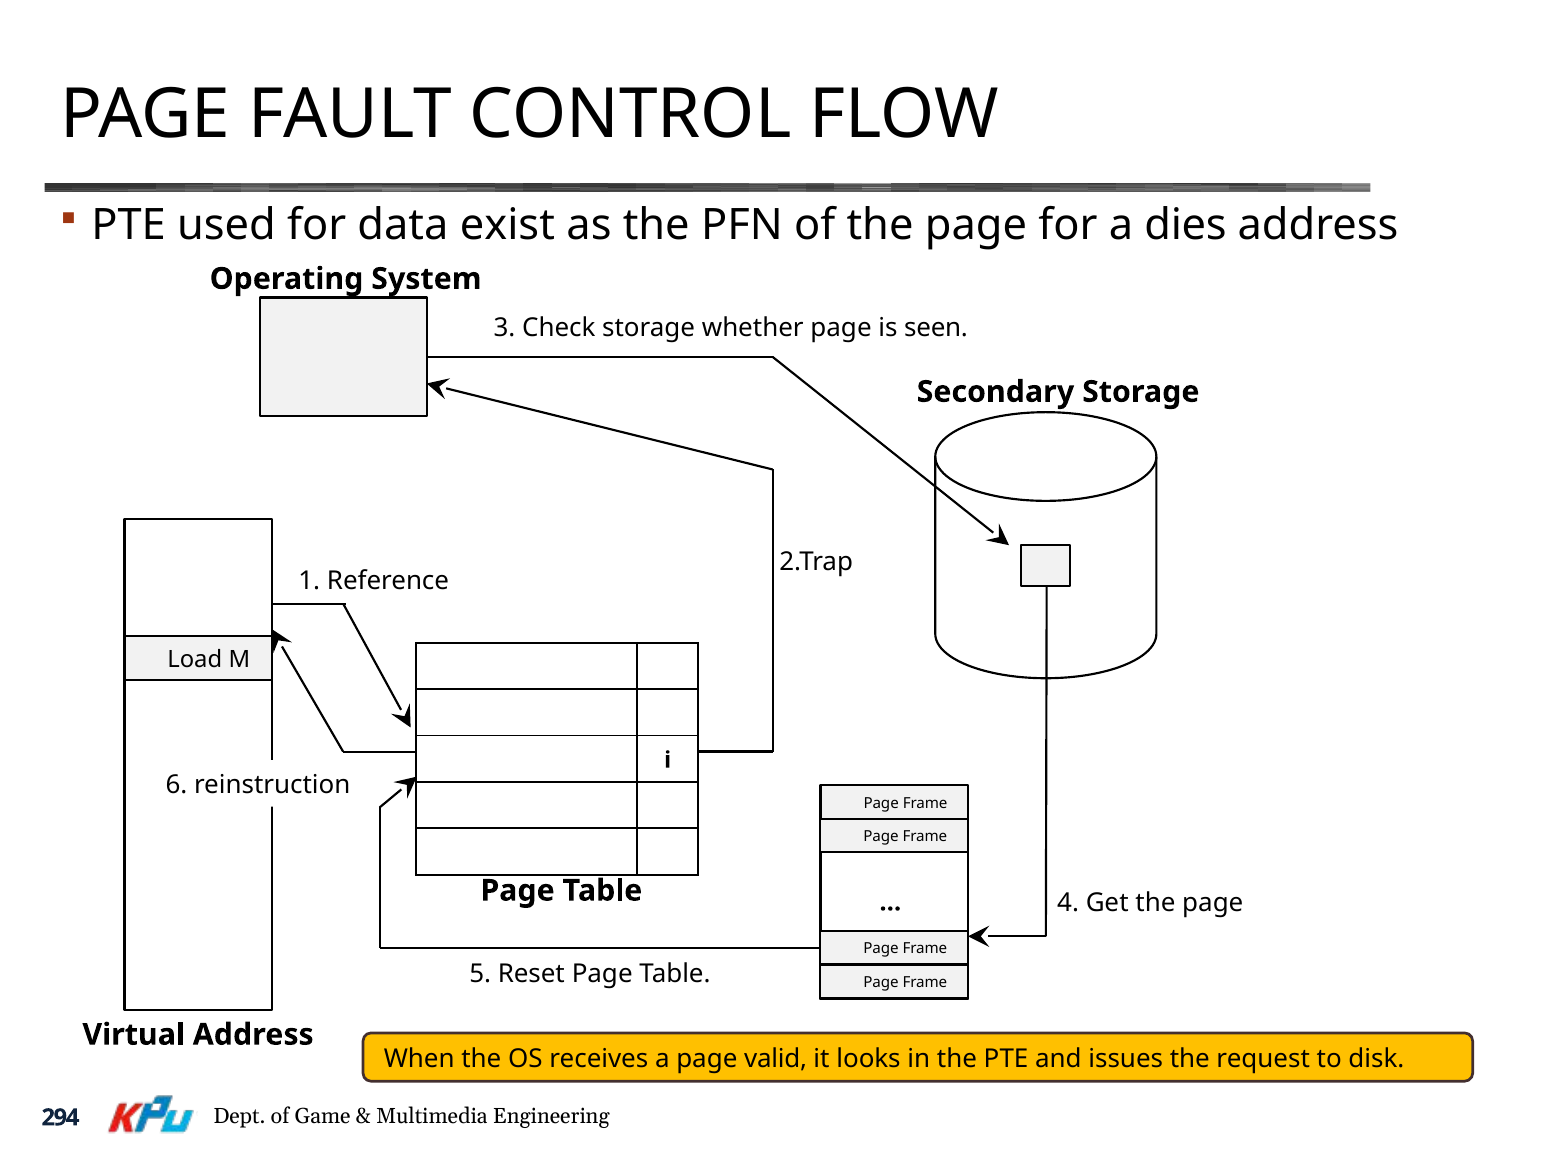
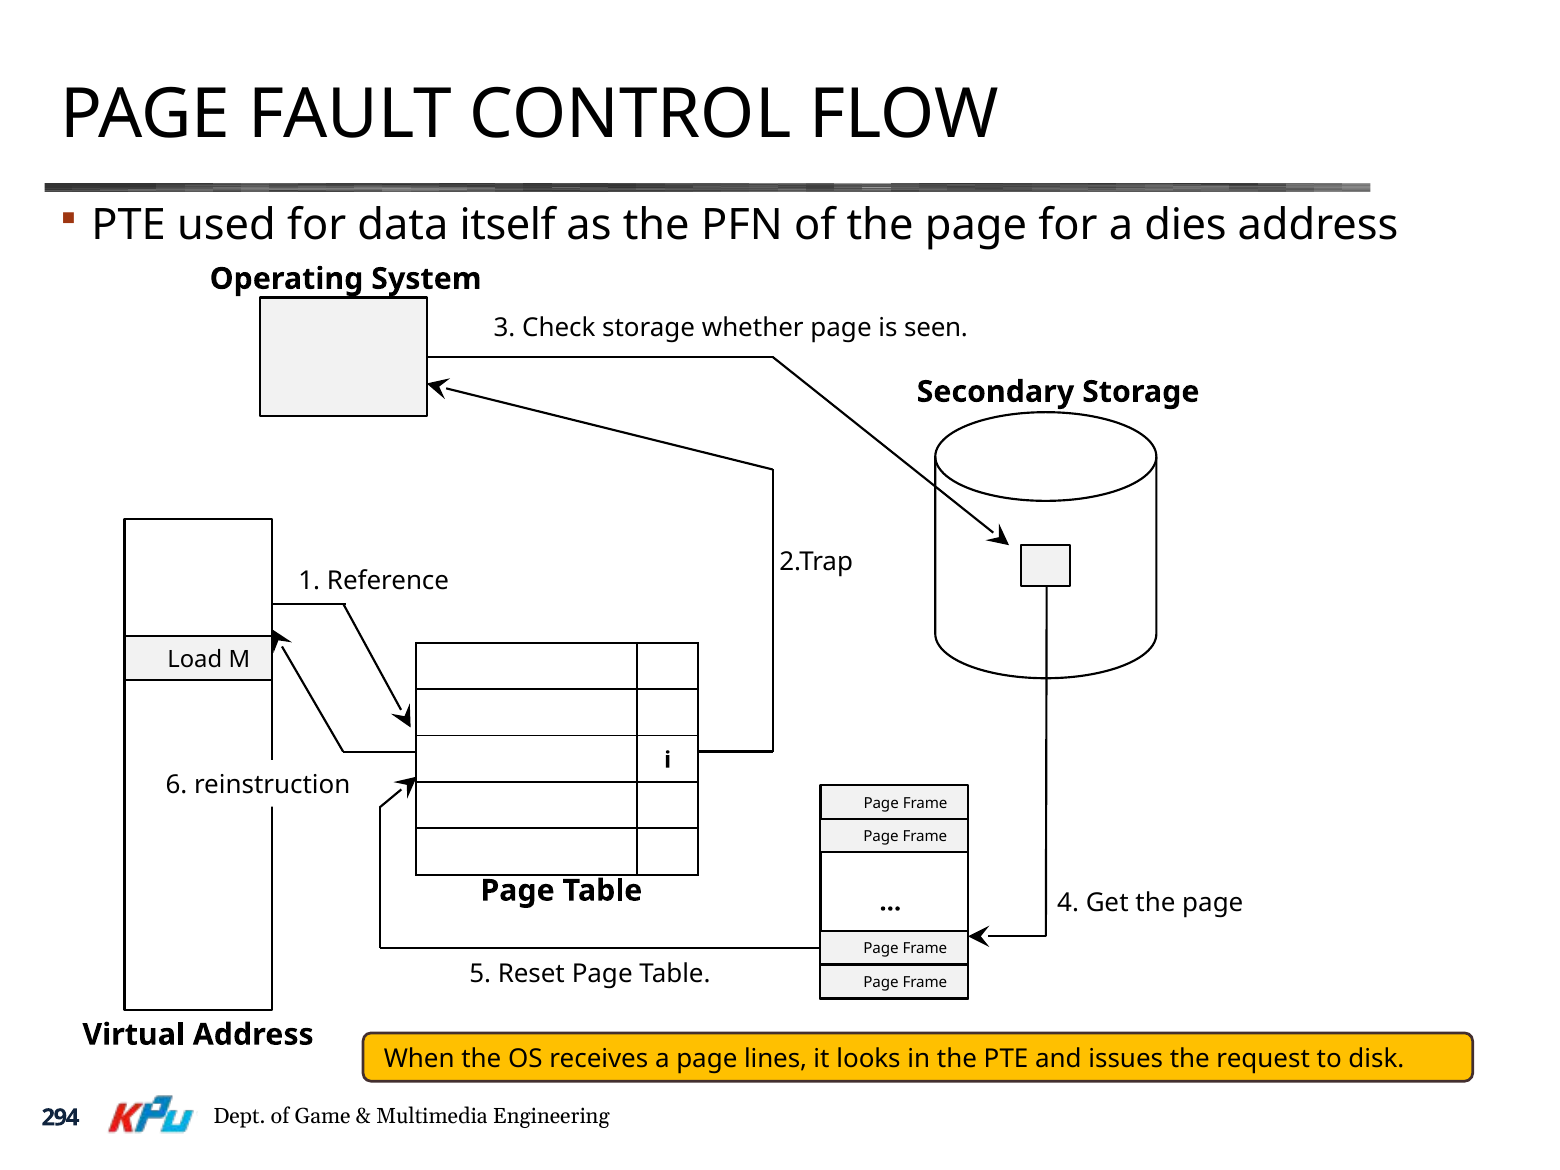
exist: exist -> itself
valid: valid -> lines
